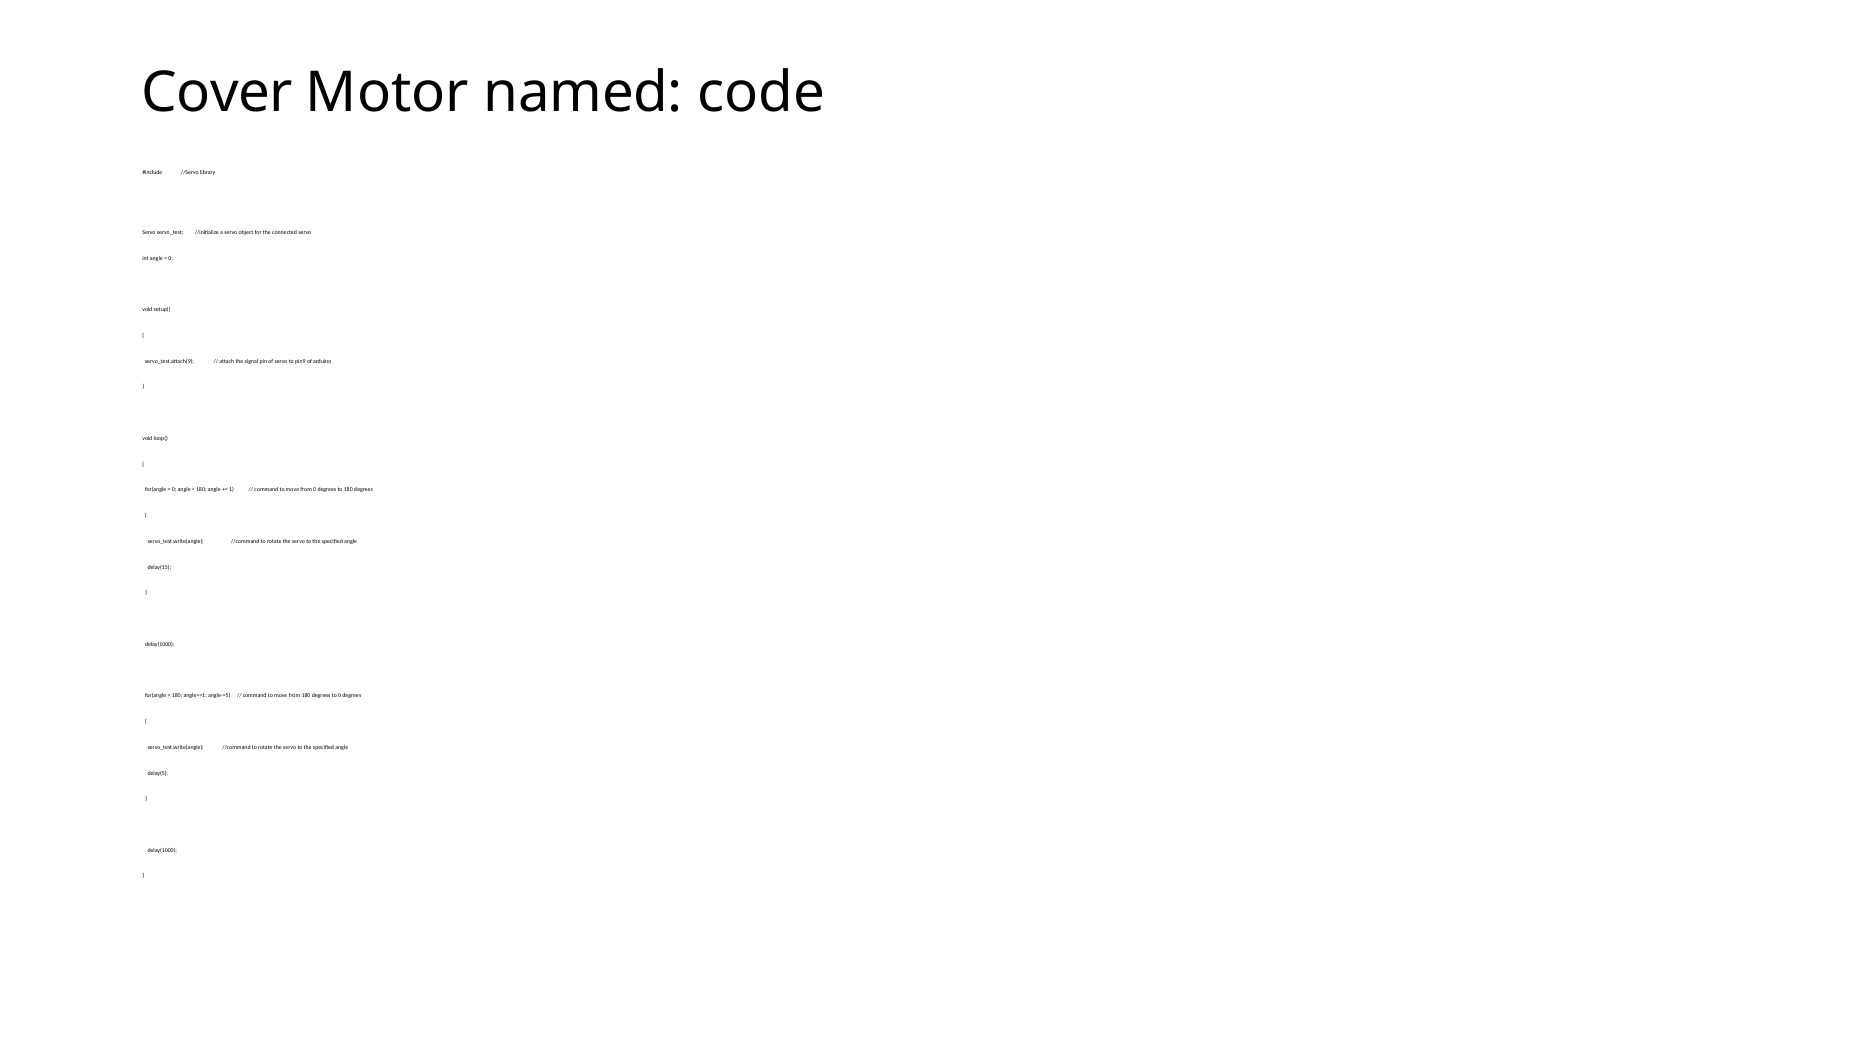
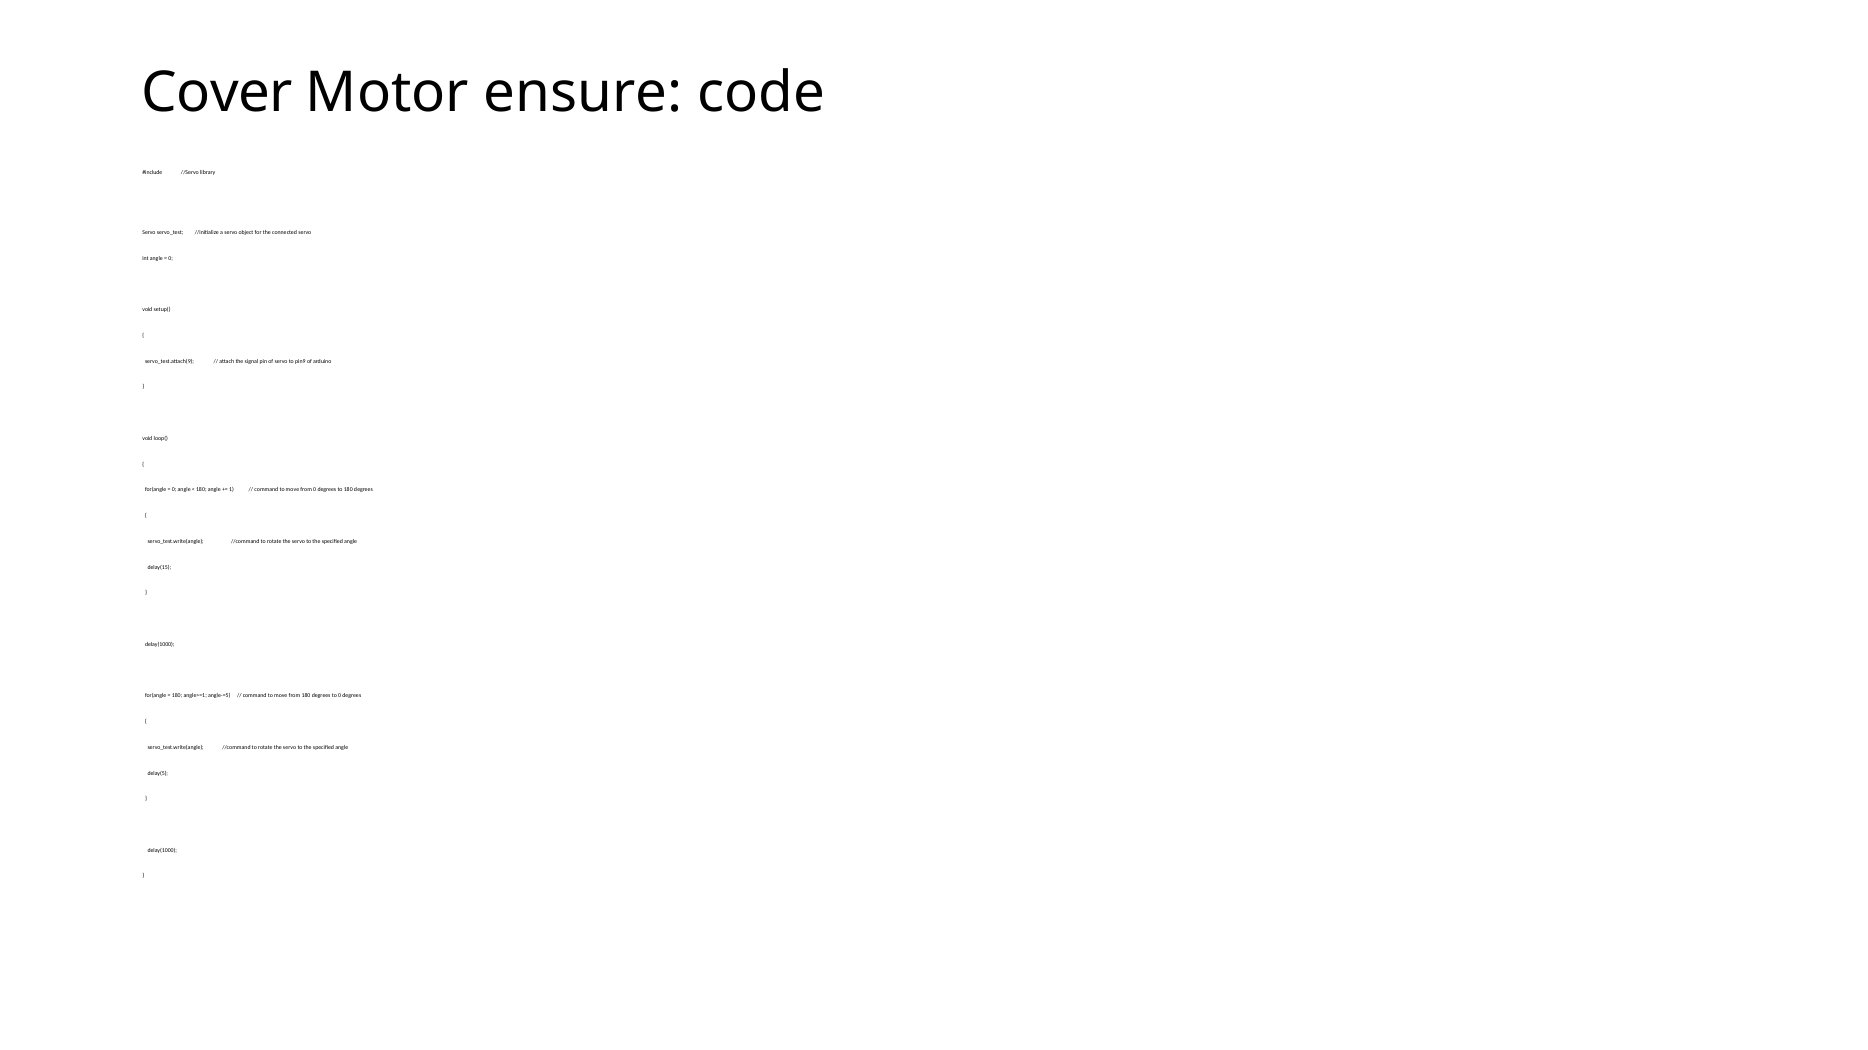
named: named -> ensure
